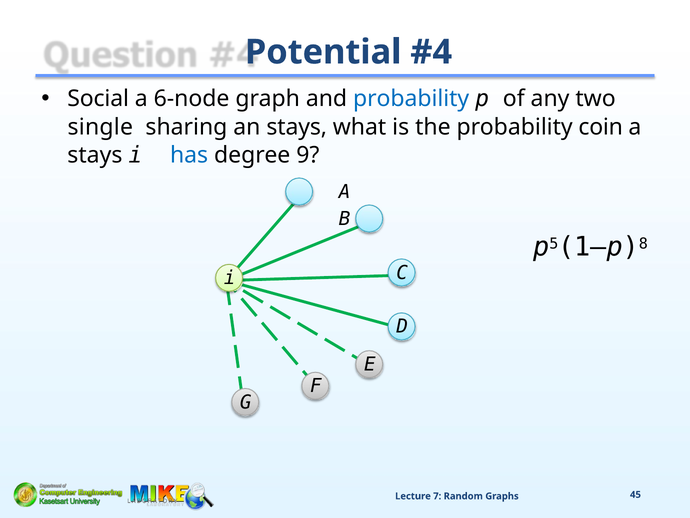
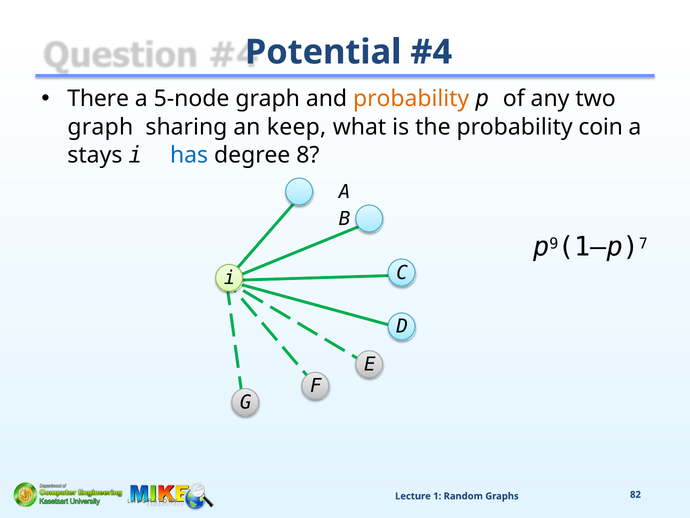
Social: Social -> There
6-node: 6-node -> 5-node
probability at (411, 99) colour: blue -> orange
single at (100, 127): single -> graph
an stays: stays -> keep
9: 9 -> 8
5: 5 -> 9
8: 8 -> 7
7: 7 -> 1
45: 45 -> 82
